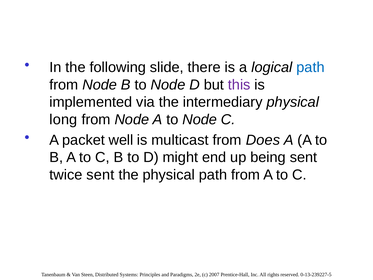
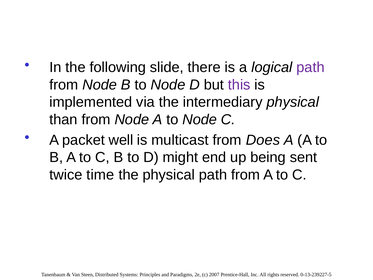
path at (311, 67) colour: blue -> purple
long: long -> than
twice sent: sent -> time
